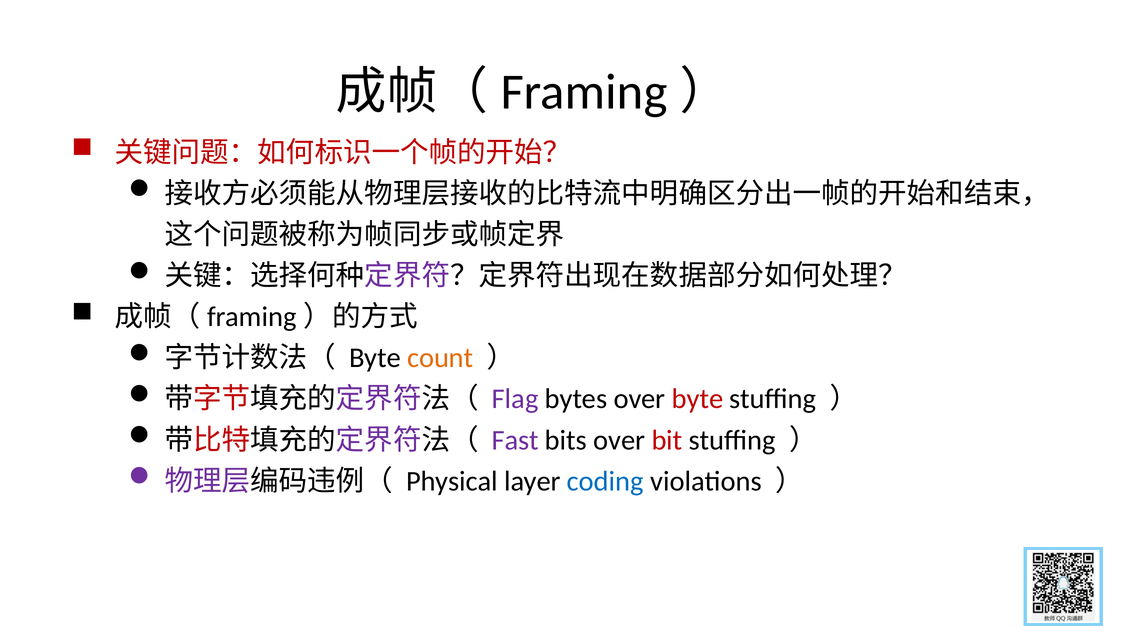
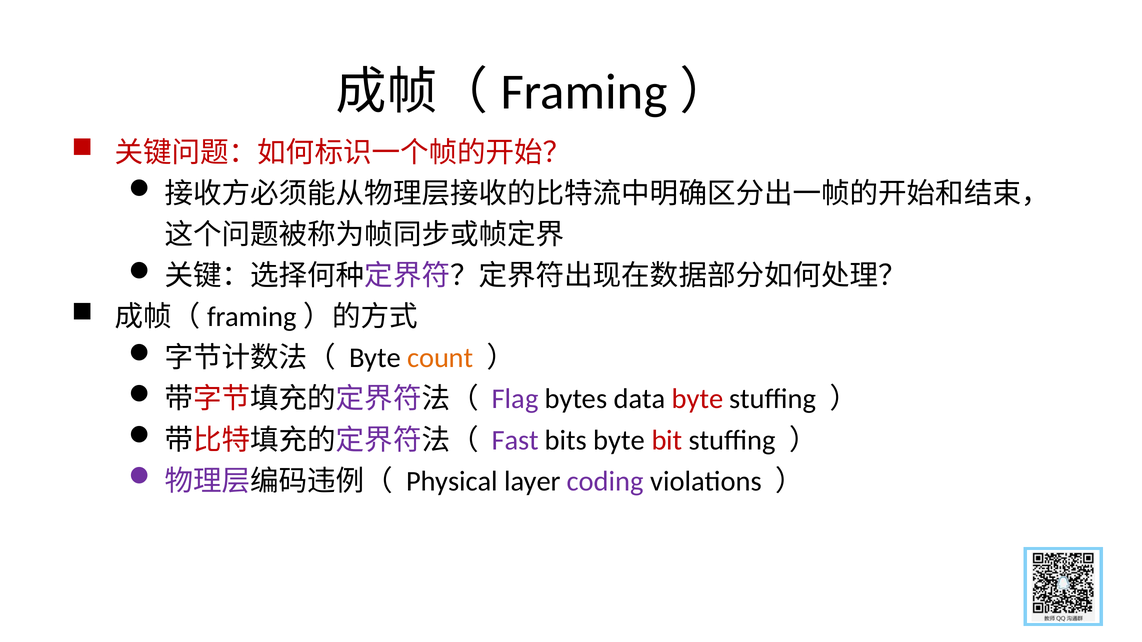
bytes over: over -> data
bits over: over -> byte
coding colour: blue -> purple
